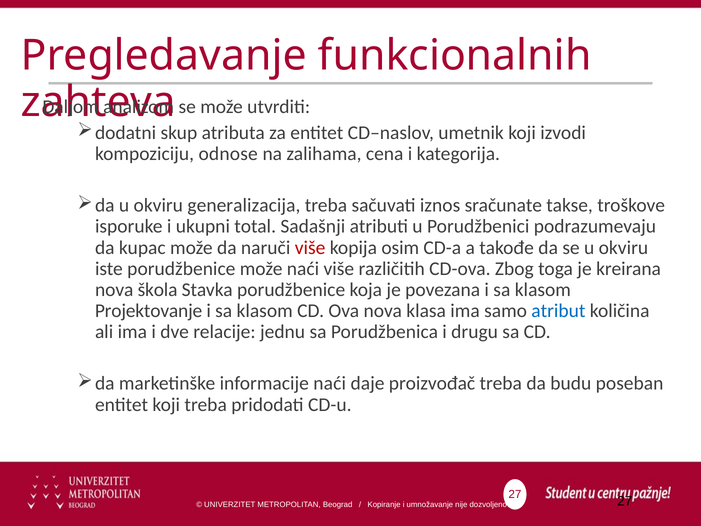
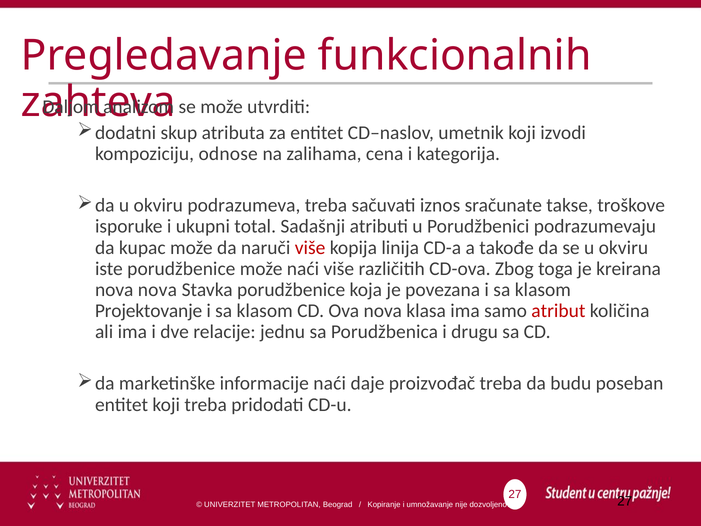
generalizacija: generalizacija -> podrazumeva
osim: osim -> linija
nova škola: škola -> nova
atribut colour: blue -> red
